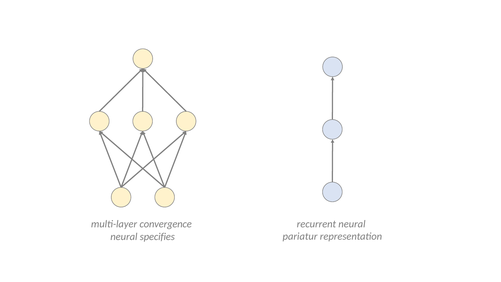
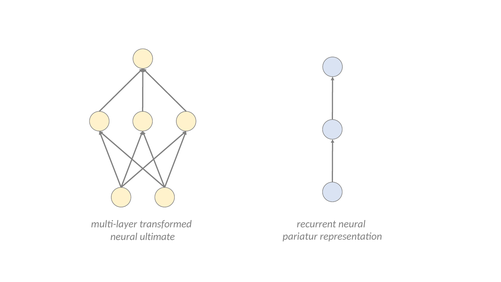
convergence: convergence -> transformed
specifies: specifies -> ultimate
